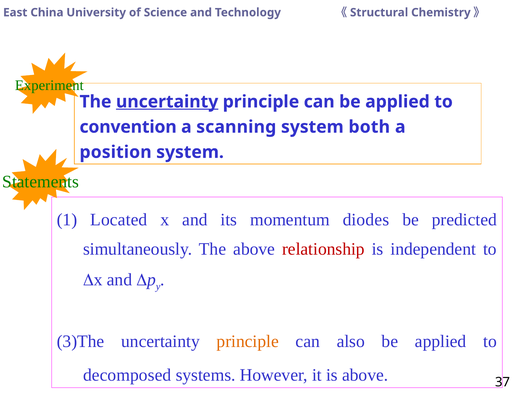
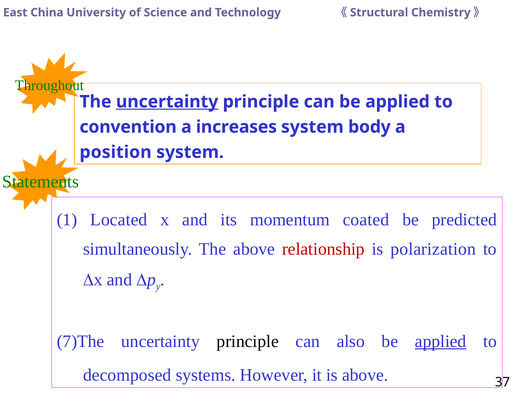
Experiment: Experiment -> Throughout
scanning: scanning -> increases
both: both -> body
diodes: diodes -> coated
independent: independent -> polarization
3)The: 3)The -> 7)The
principle at (248, 341) colour: orange -> black
applied at (441, 341) underline: none -> present
